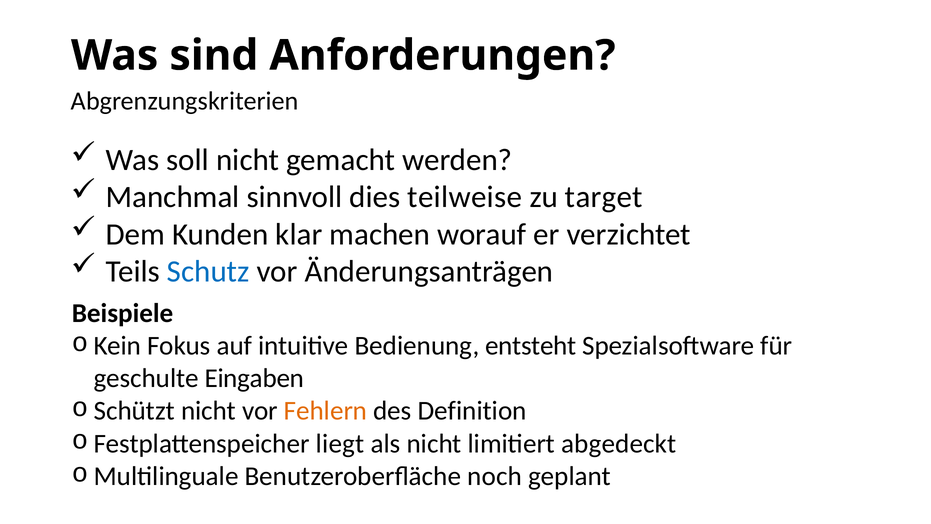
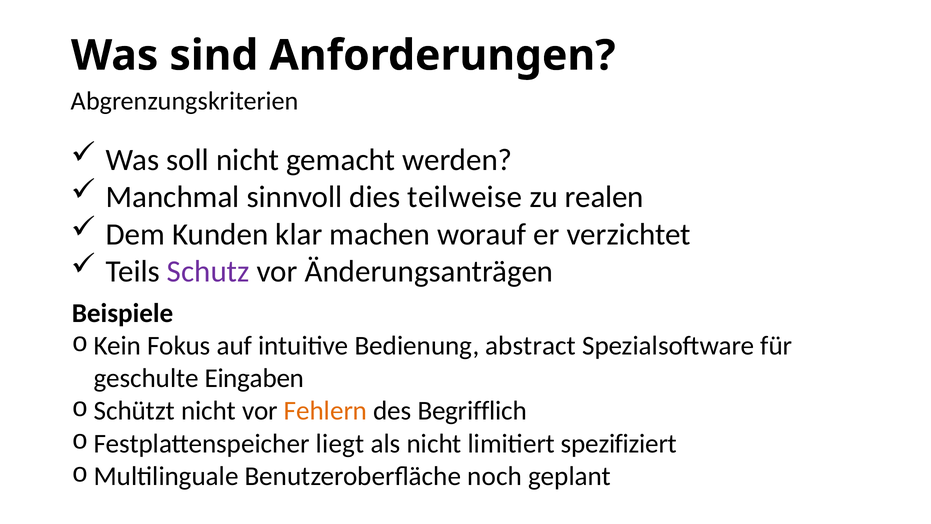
target: target -> realen
Schutz colour: blue -> purple
entsteht: entsteht -> abstract
Definition: Definition -> Begrifflich
abgedeckt: abgedeckt -> spezifiziert
